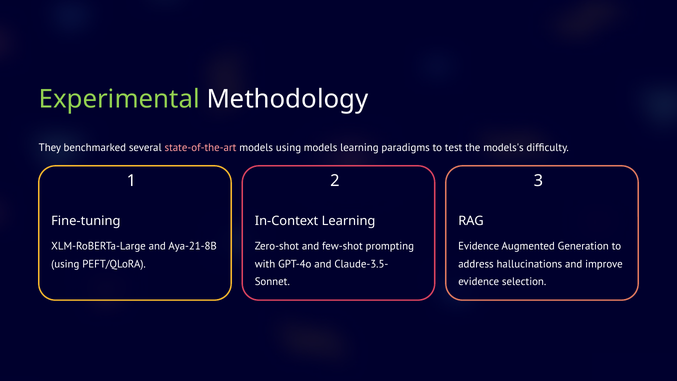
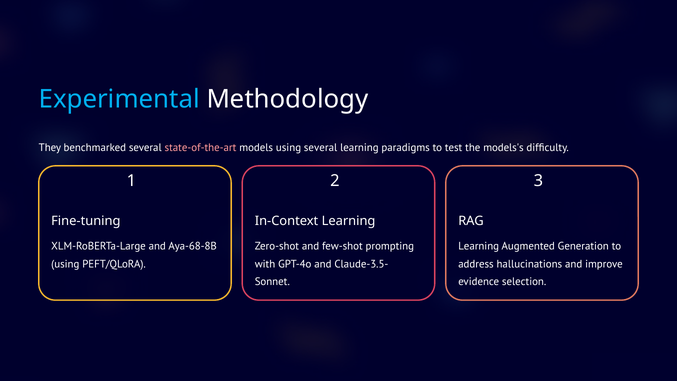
Experimental colour: light green -> light blue
using models: models -> several
Aya-21-8B: Aya-21-8B -> Aya-68-8B
Evidence at (479, 246): Evidence -> Learning
